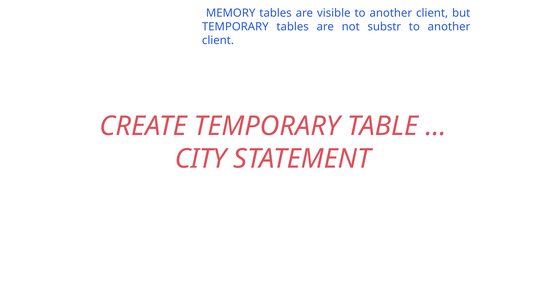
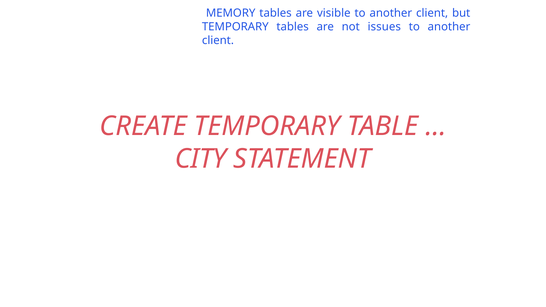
substr: substr -> issues
